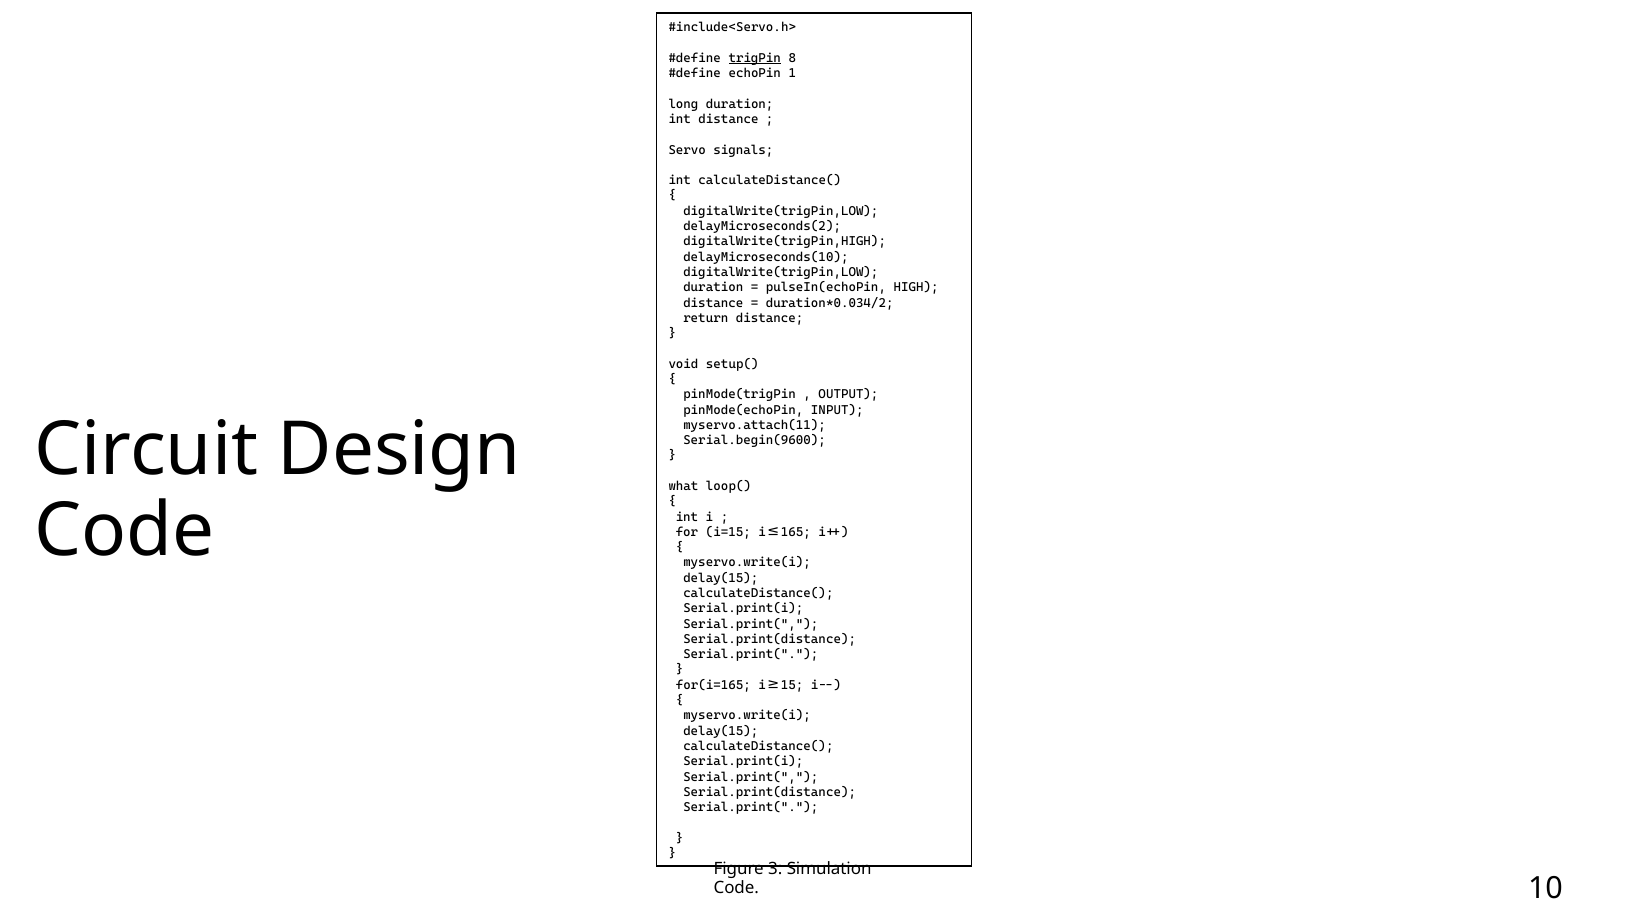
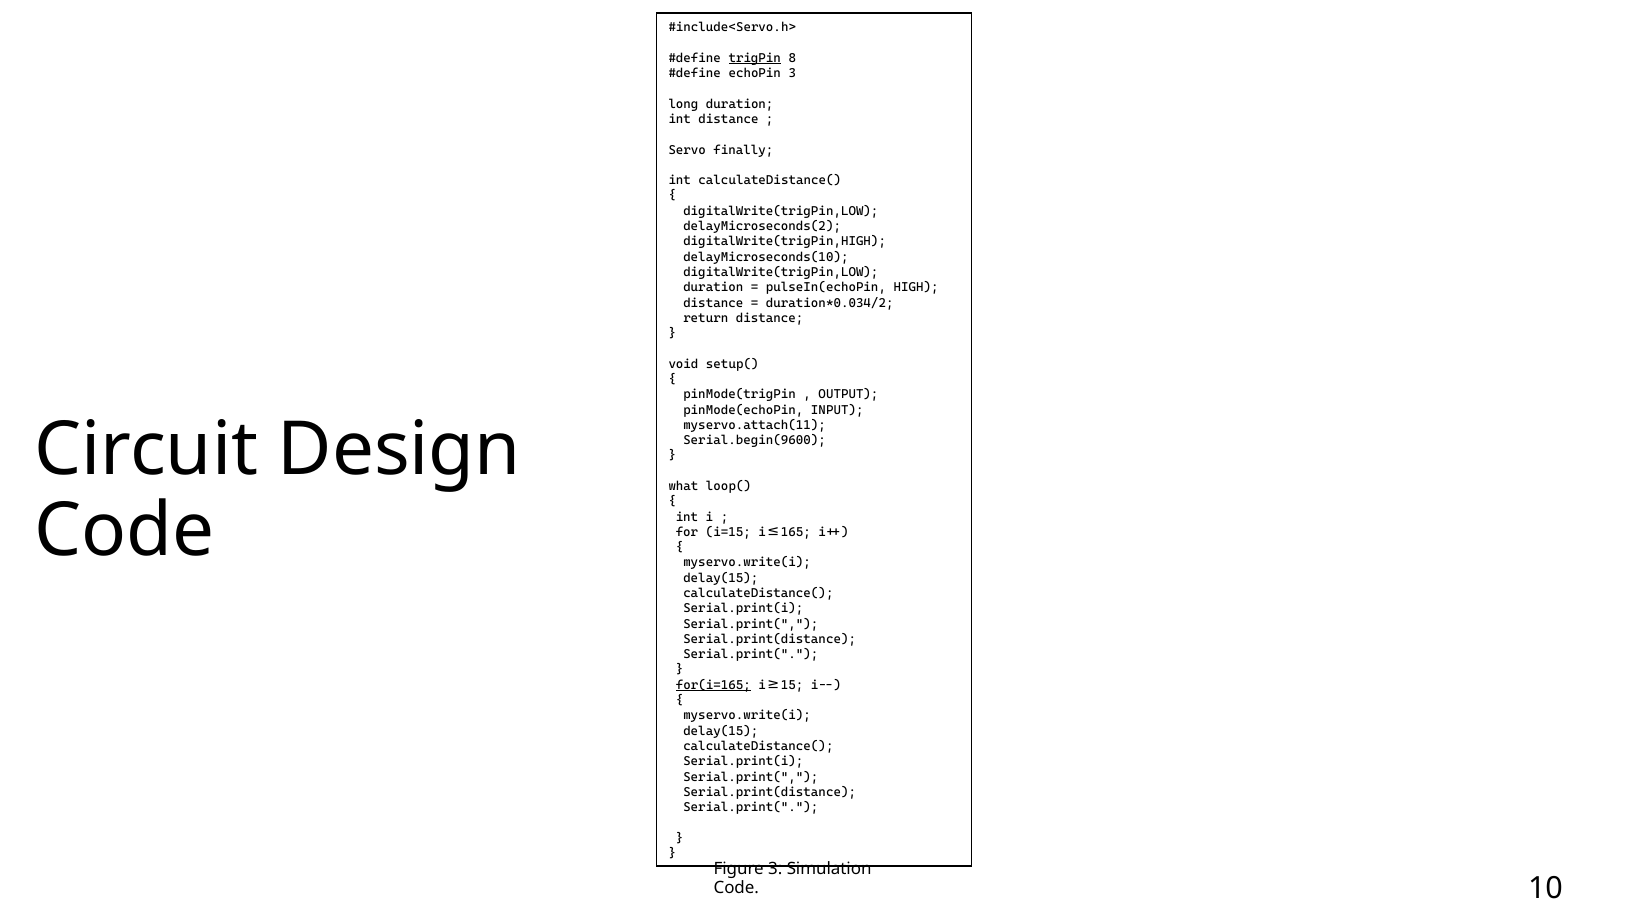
echoPin 1: 1 -> 3
signals: signals -> finally
for(i=165 underline: none -> present
